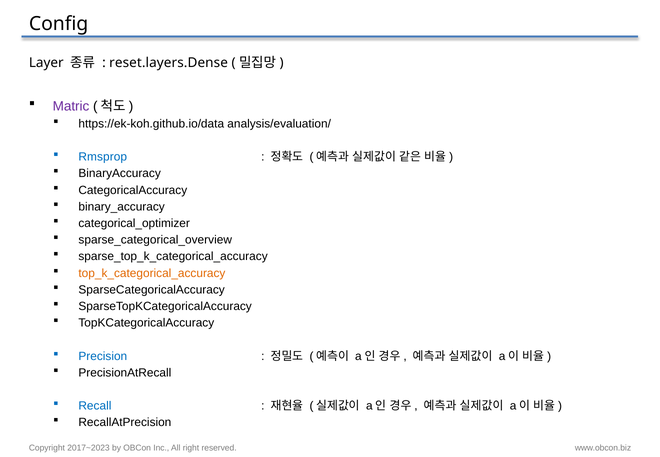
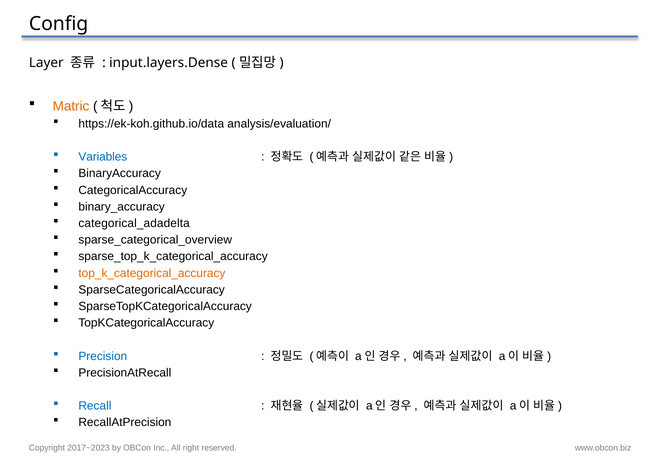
reset.layers.Dense: reset.layers.Dense -> input.layers.Dense
Matric colour: purple -> orange
Rmsprop: Rmsprop -> Variables
categorical_optimizer: categorical_optimizer -> categorical_adadelta
